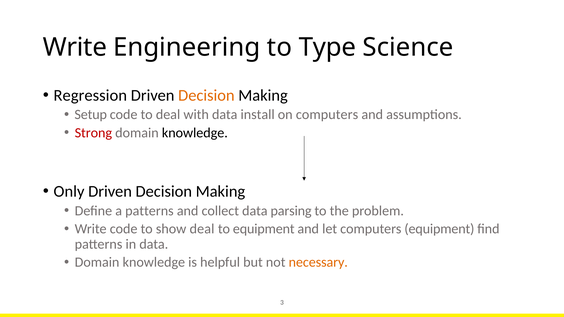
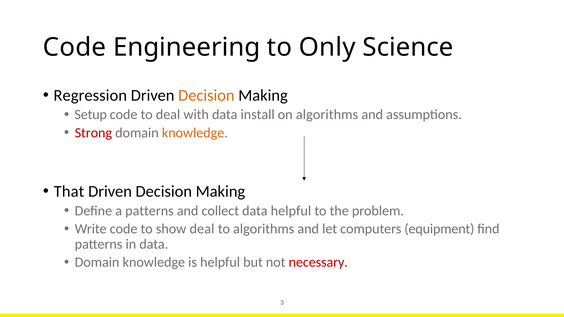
Write at (75, 47): Write -> Code
Type: Type -> Only
on computers: computers -> algorithms
knowledge at (195, 133) colour: black -> orange
Only: Only -> That
data parsing: parsing -> helpful
to equipment: equipment -> algorithms
necessary colour: orange -> red
